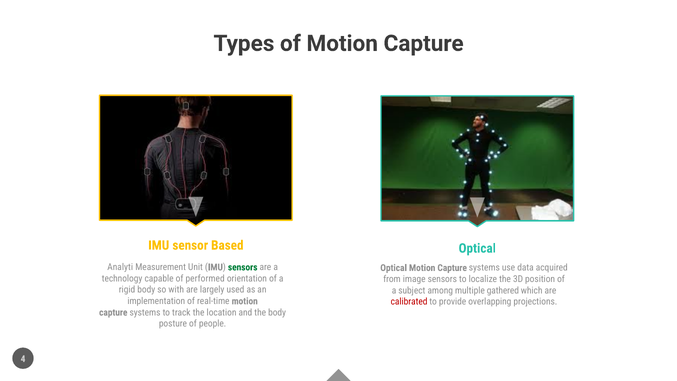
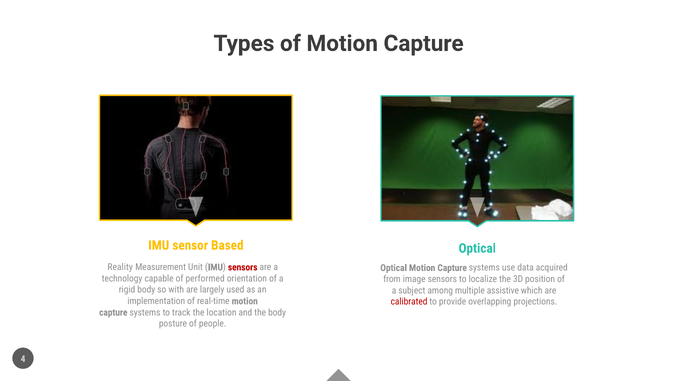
Analyti: Analyti -> Reality
sensors at (243, 267) colour: green -> red
gathered: gathered -> assistive
